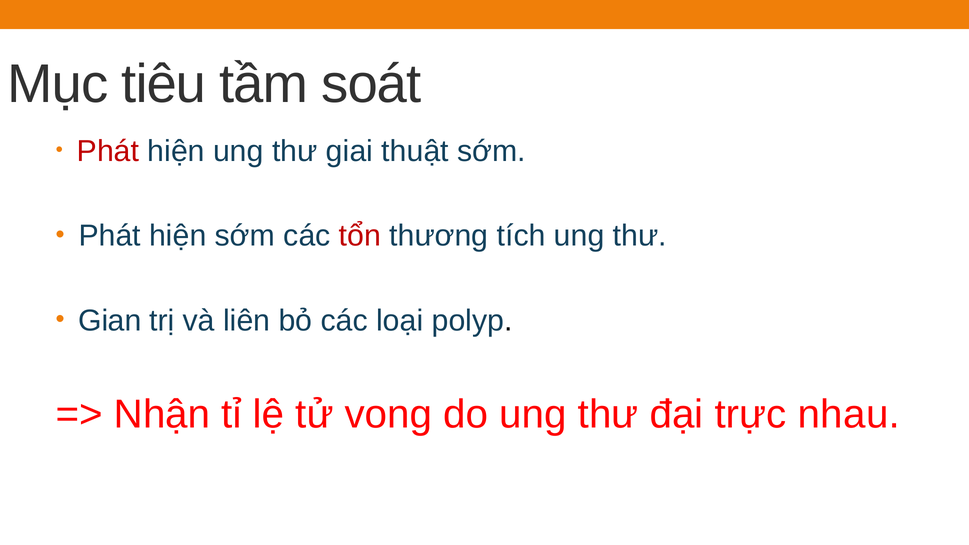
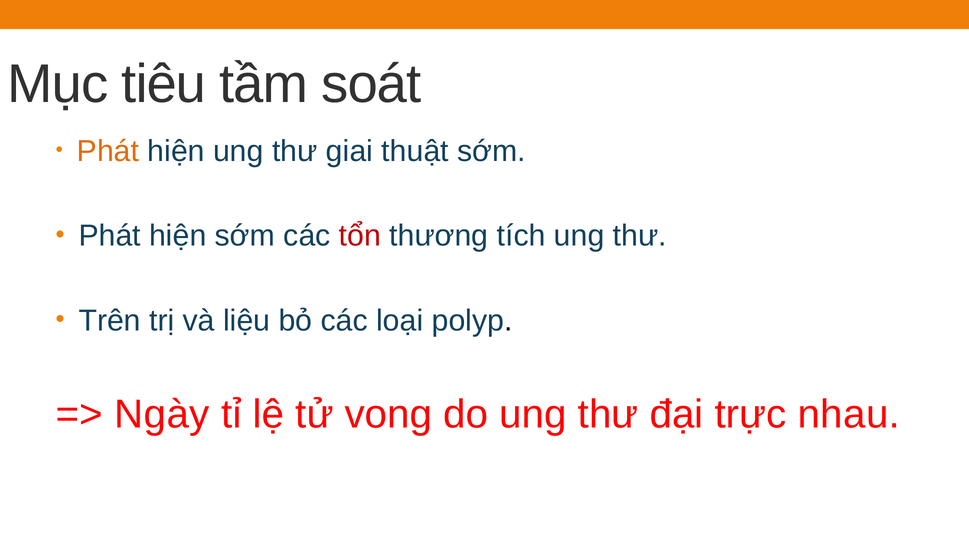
Phát at (108, 151) colour: red -> orange
Gian: Gian -> Trên
liên: liên -> liệu
Nhận: Nhận -> Ngày
